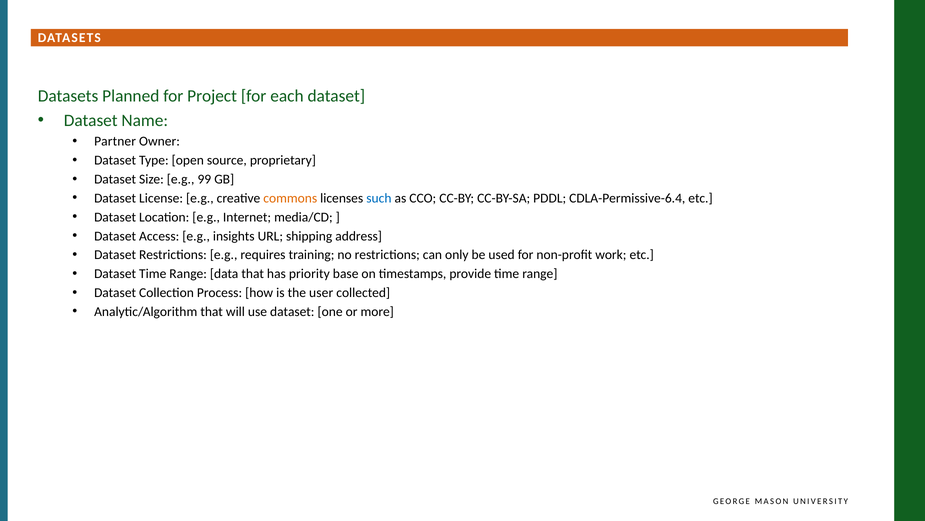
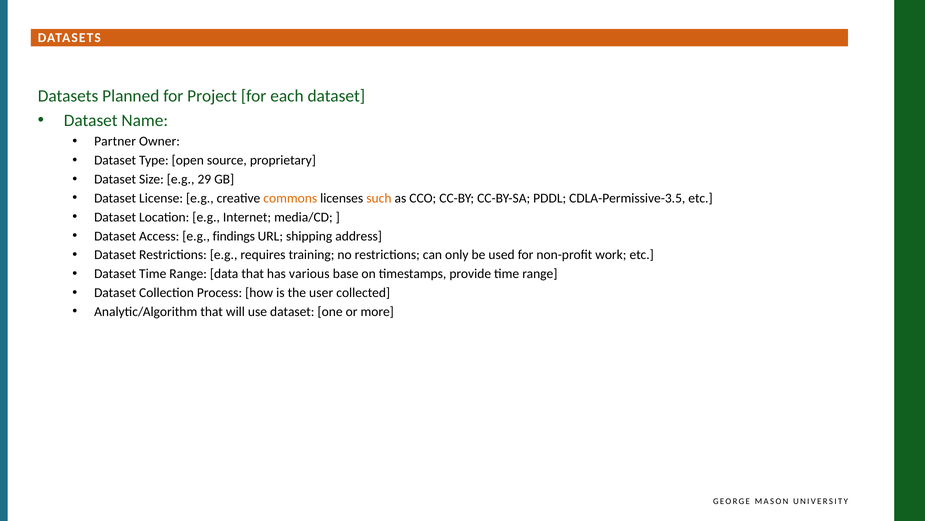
99: 99 -> 29
such colour: blue -> orange
CDLA-Permissive-6.4: CDLA-Permissive-6.4 -> CDLA-Permissive-3.5
insights: insights -> findings
priority: priority -> various
